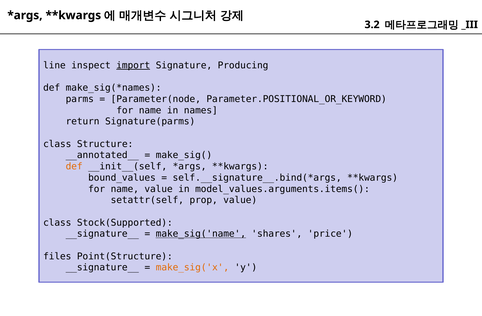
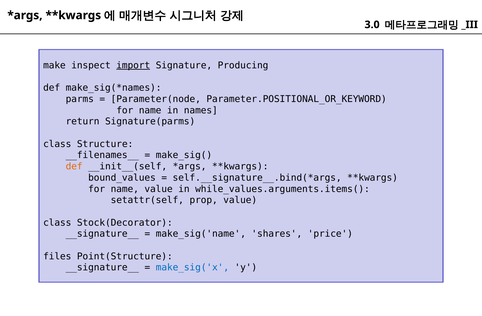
3.2: 3.2 -> 3.0
line: line -> make
__annotated__: __annotated__ -> __filenames__
model_values.arguments.items(: model_values.arguments.items( -> while_values.arguments.items(
Stock(Supported: Stock(Supported -> Stock(Decorator
make_sig('name underline: present -> none
make_sig('x colour: orange -> blue
